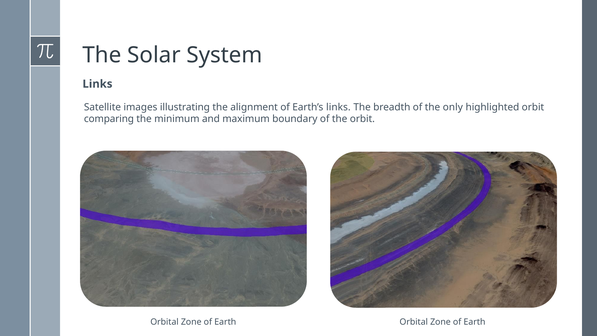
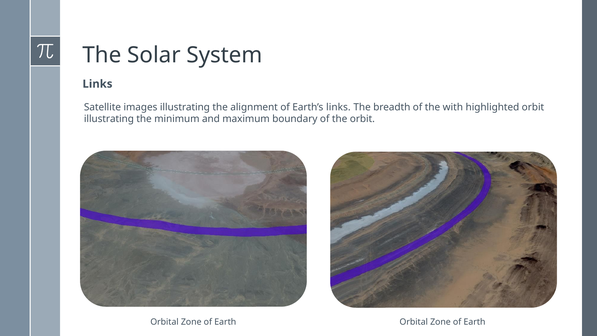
only: only -> with
comparing at (109, 119): comparing -> illustrating
